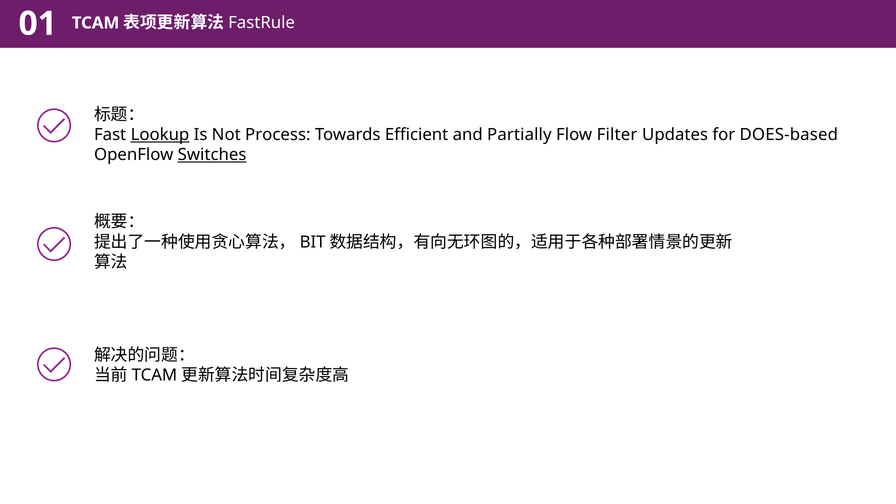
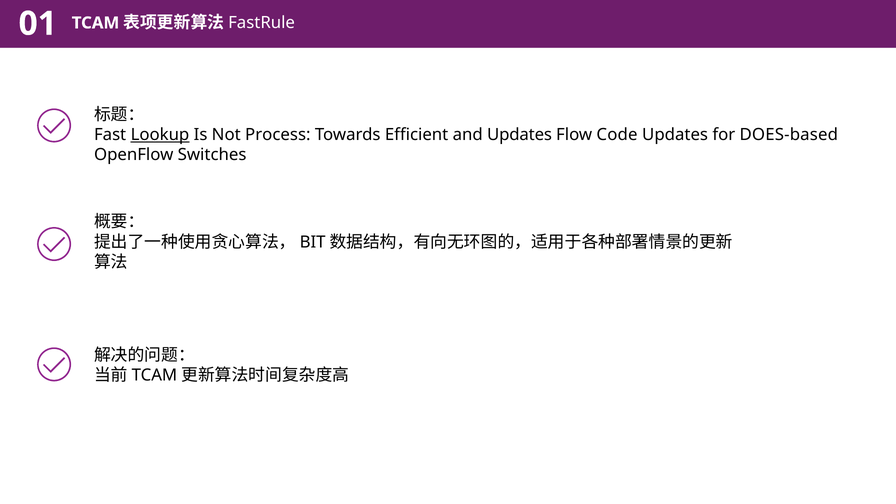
and Partially: Partially -> Updates
Filter: Filter -> Code
Switches underline: present -> none
